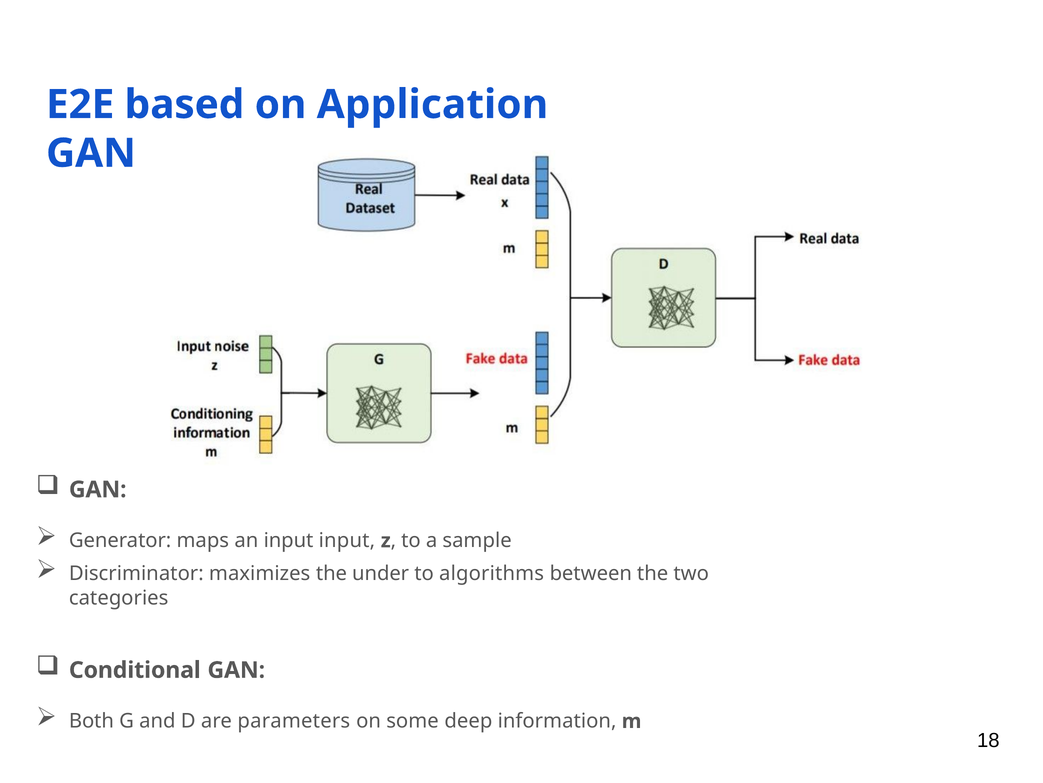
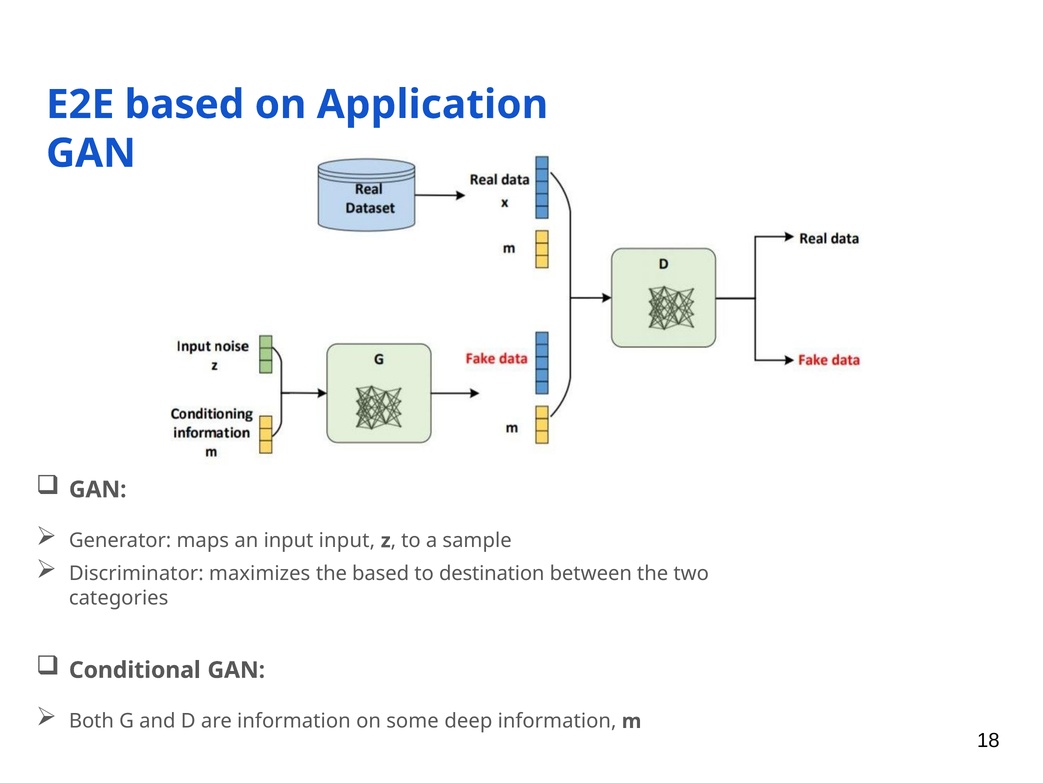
the under: under -> based
algorithms: algorithms -> destination
are parameters: parameters -> information
